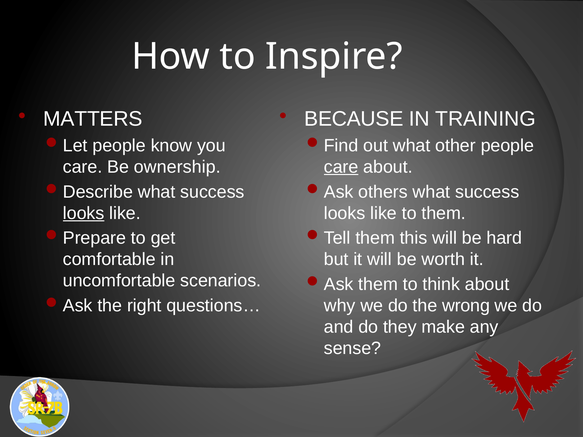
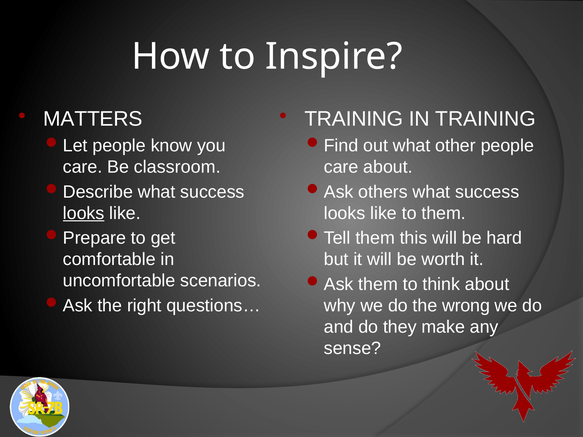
BECAUSE at (354, 119): BECAUSE -> TRAINING
ownership: ownership -> classroom
care at (341, 167) underline: present -> none
